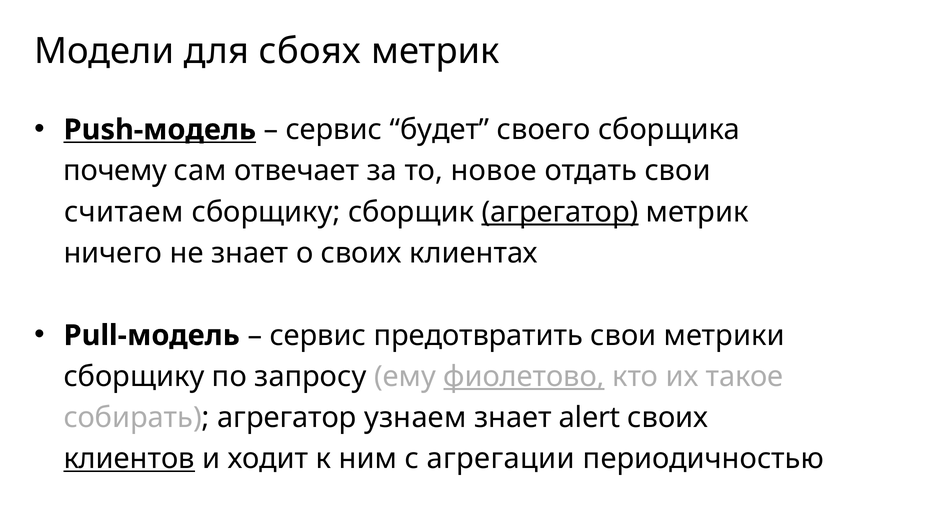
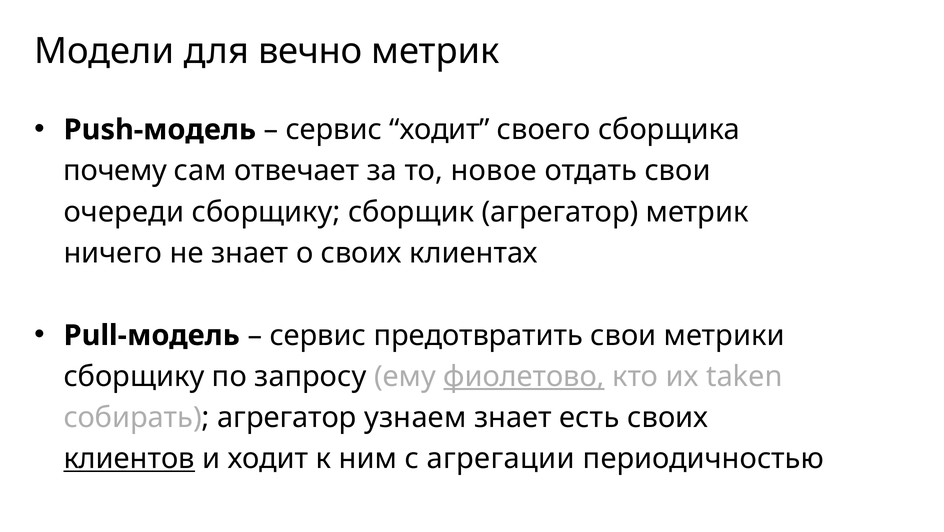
сбоях: сбоях -> вечно
Push-модель underline: present -> none
сервис будет: будет -> ходит
считаем: считаем -> очереди
агрегатор at (560, 212) underline: present -> none
такое: такое -> taken
alert: alert -> есть
